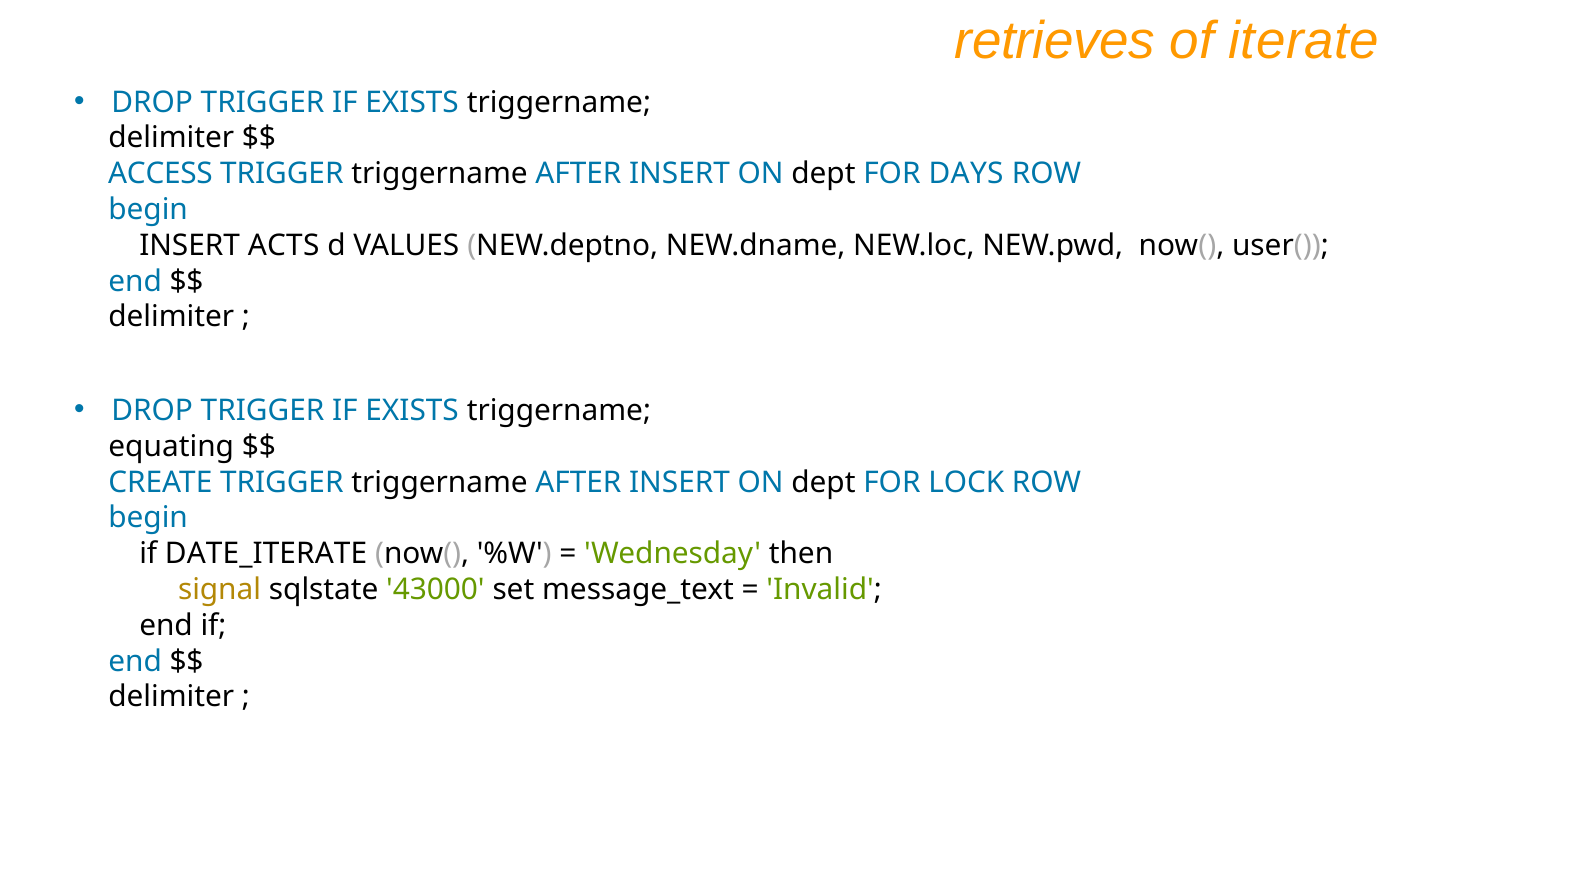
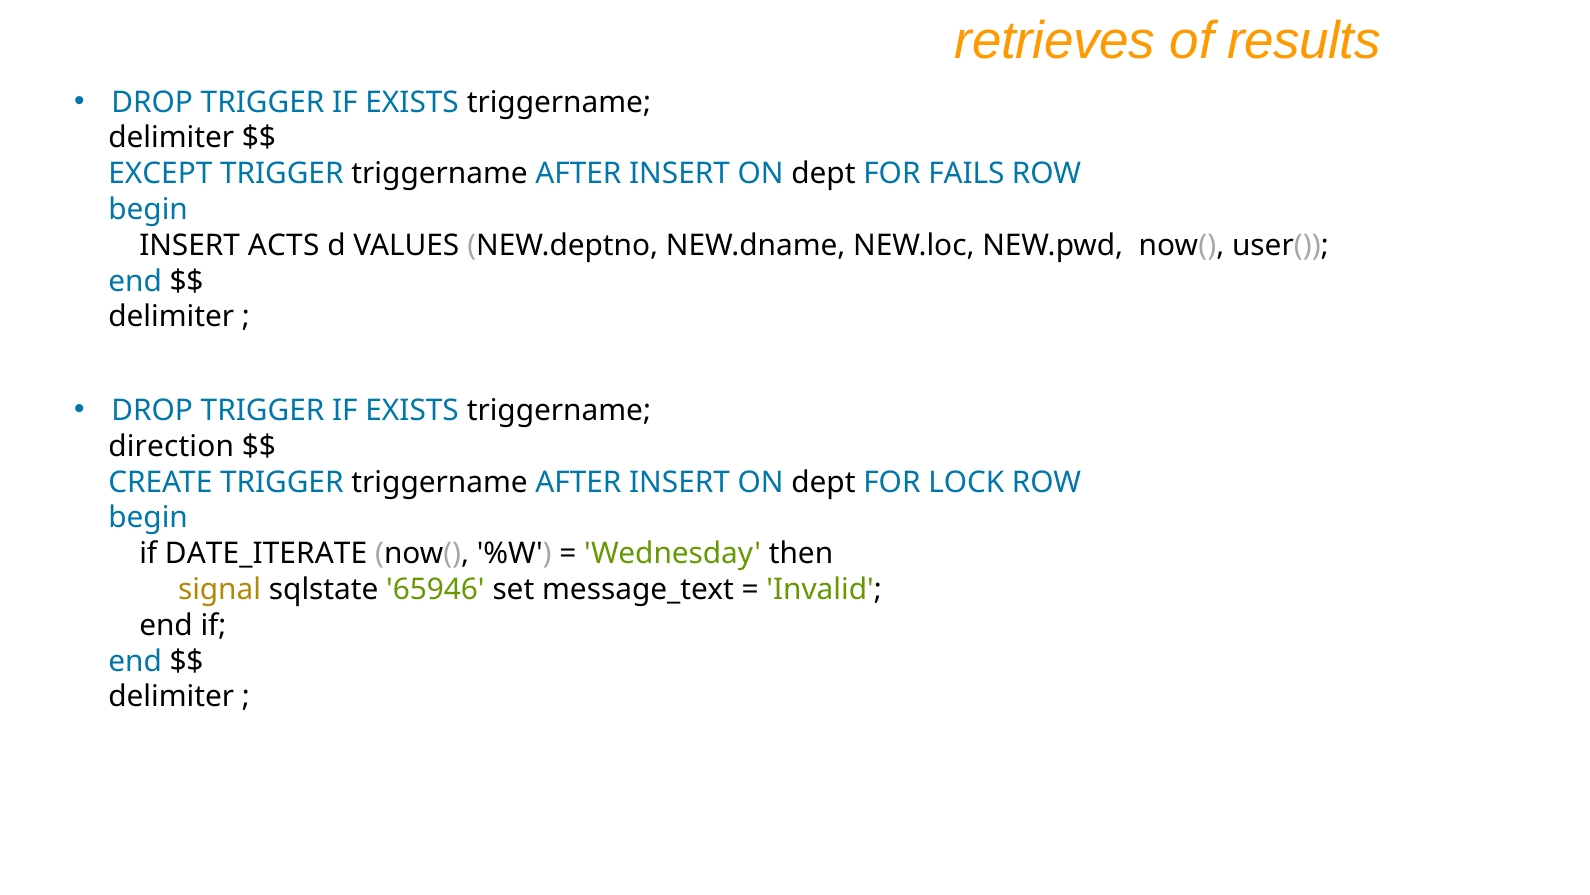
iterate: iterate -> results
ACCESS: ACCESS -> EXCEPT
DAYS: DAYS -> FAILS
equating: equating -> direction
43000: 43000 -> 65946
